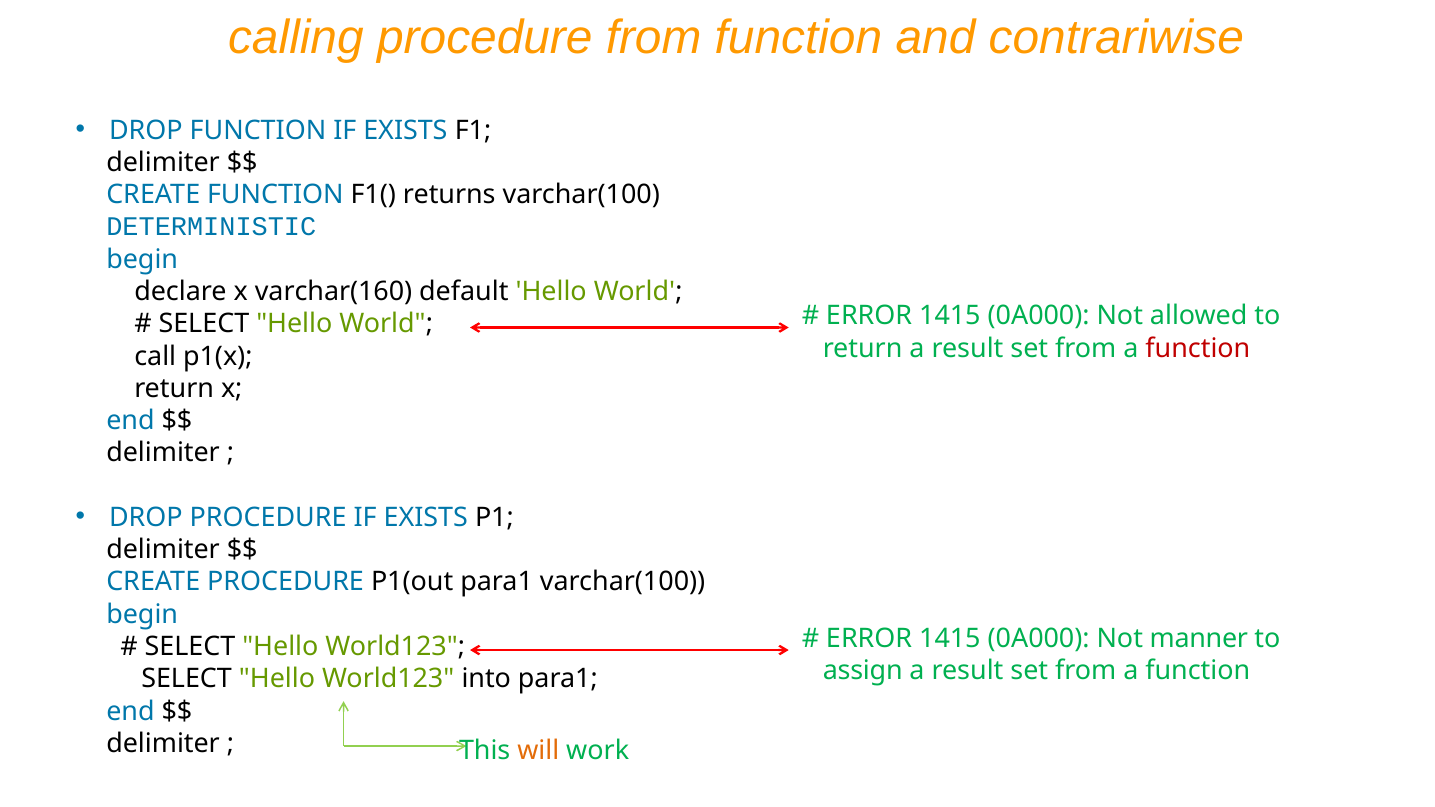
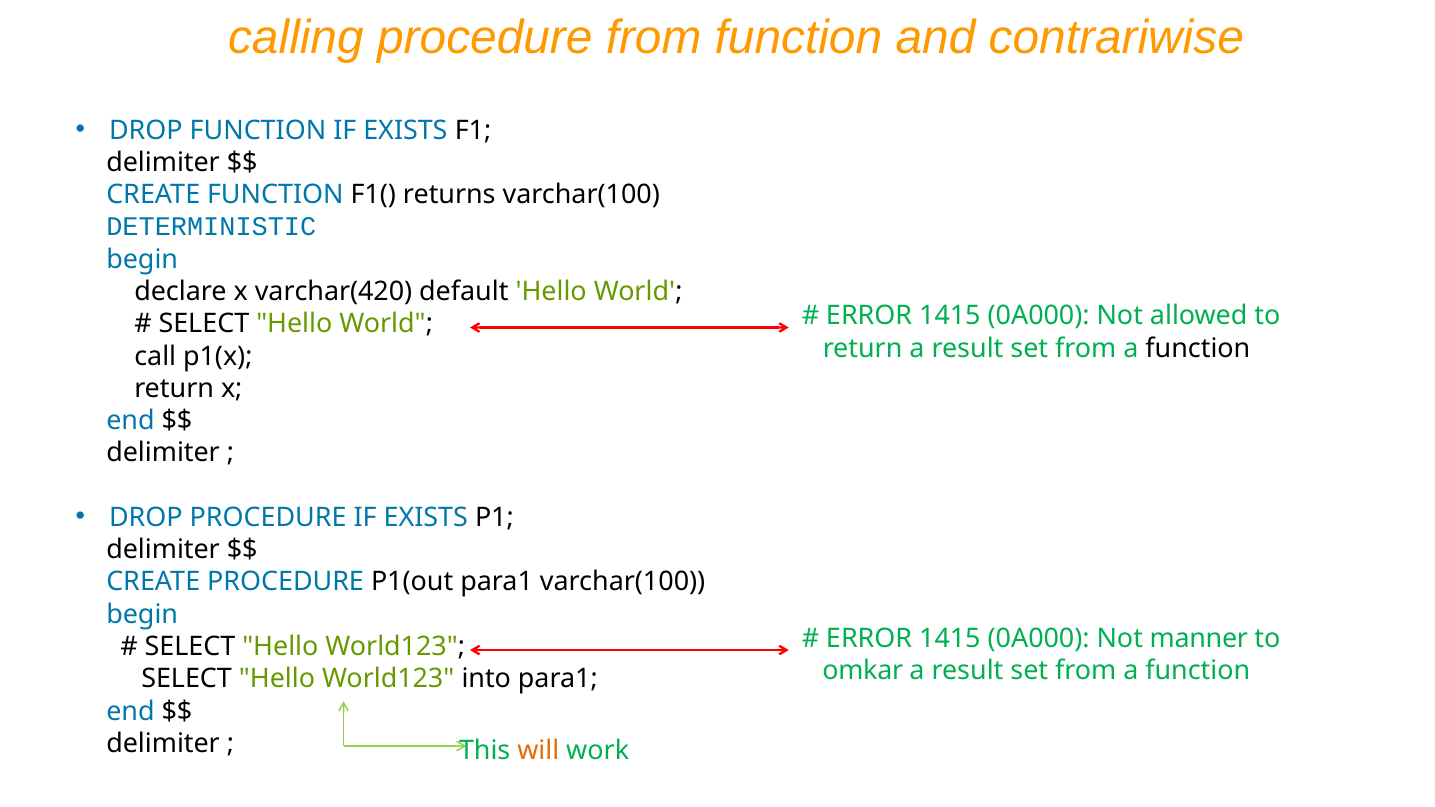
varchar(160: varchar(160 -> varchar(420
function at (1198, 348) colour: red -> black
assign: assign -> omkar
